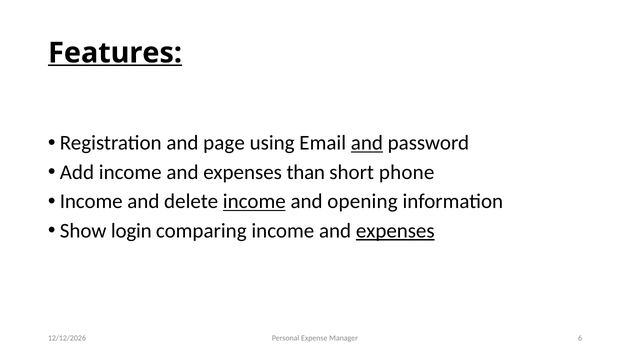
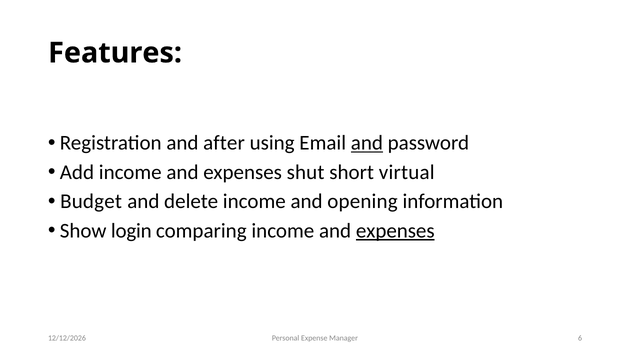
Features underline: present -> none
page: page -> after
than: than -> shut
phone: phone -> virtual
Income at (91, 202): Income -> Budget
income at (254, 202) underline: present -> none
